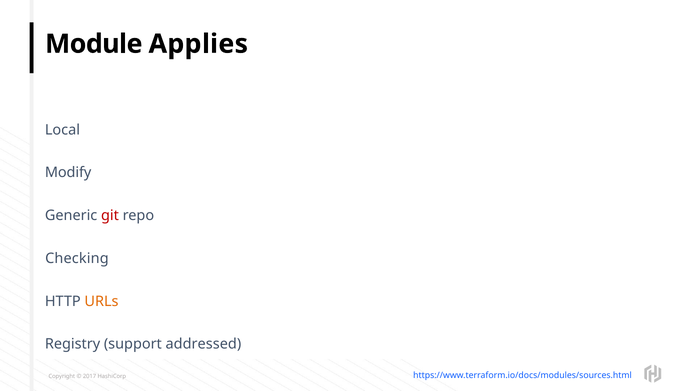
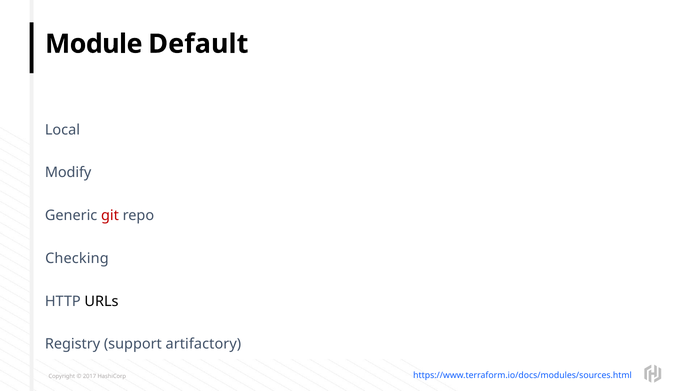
Applies: Applies -> Default
URLs colour: orange -> black
addressed: addressed -> artifactory
